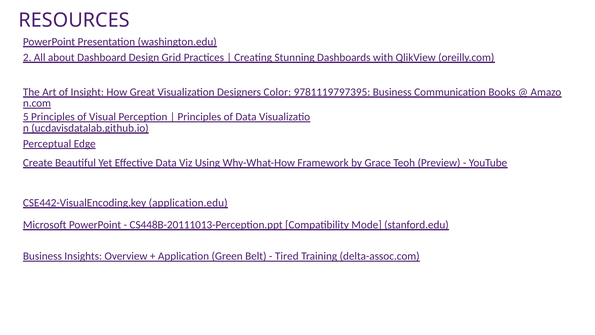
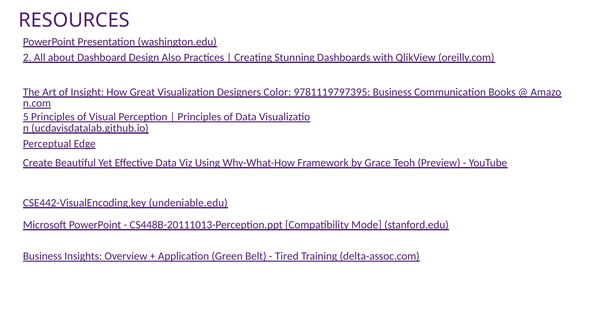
Grid: Grid -> Also
application.edu: application.edu -> undeniable.edu
